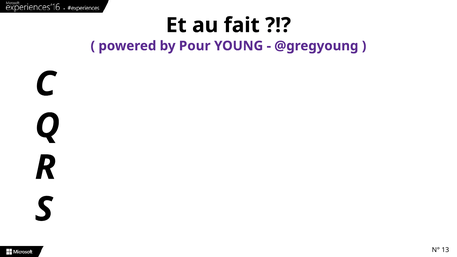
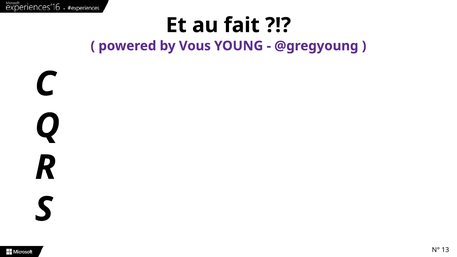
Pour: Pour -> Vous
